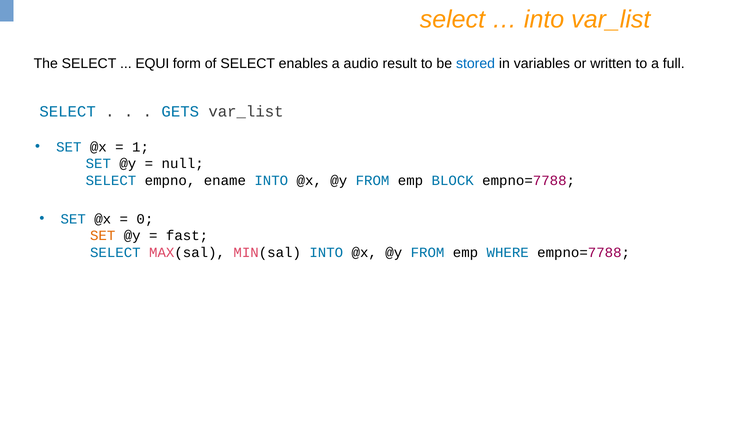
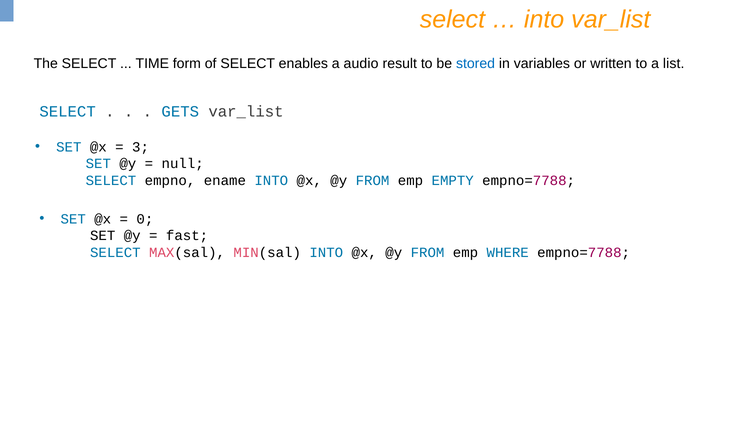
EQUI: EQUI -> TIME
full: full -> list
1: 1 -> 3
BLOCK: BLOCK -> EMPTY
SET at (103, 236) colour: orange -> black
